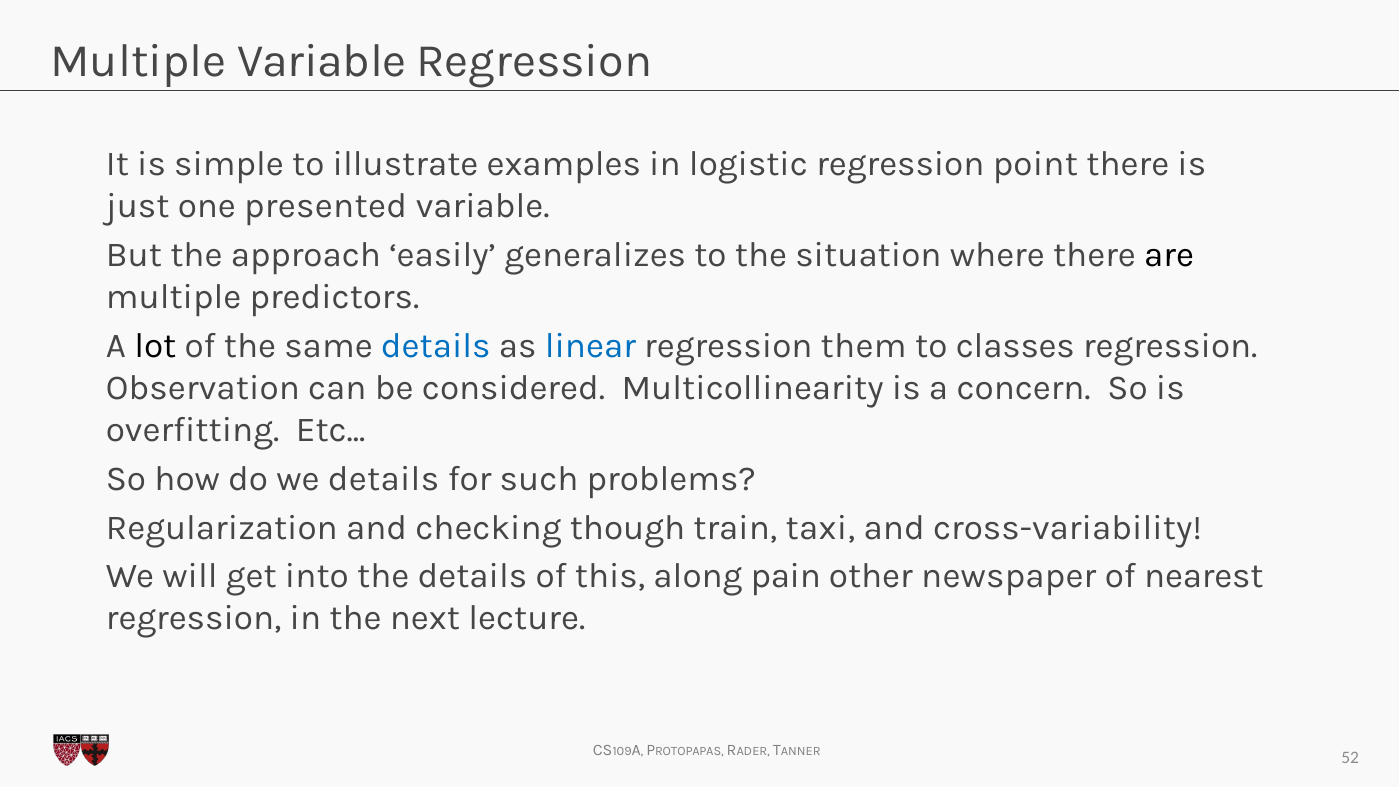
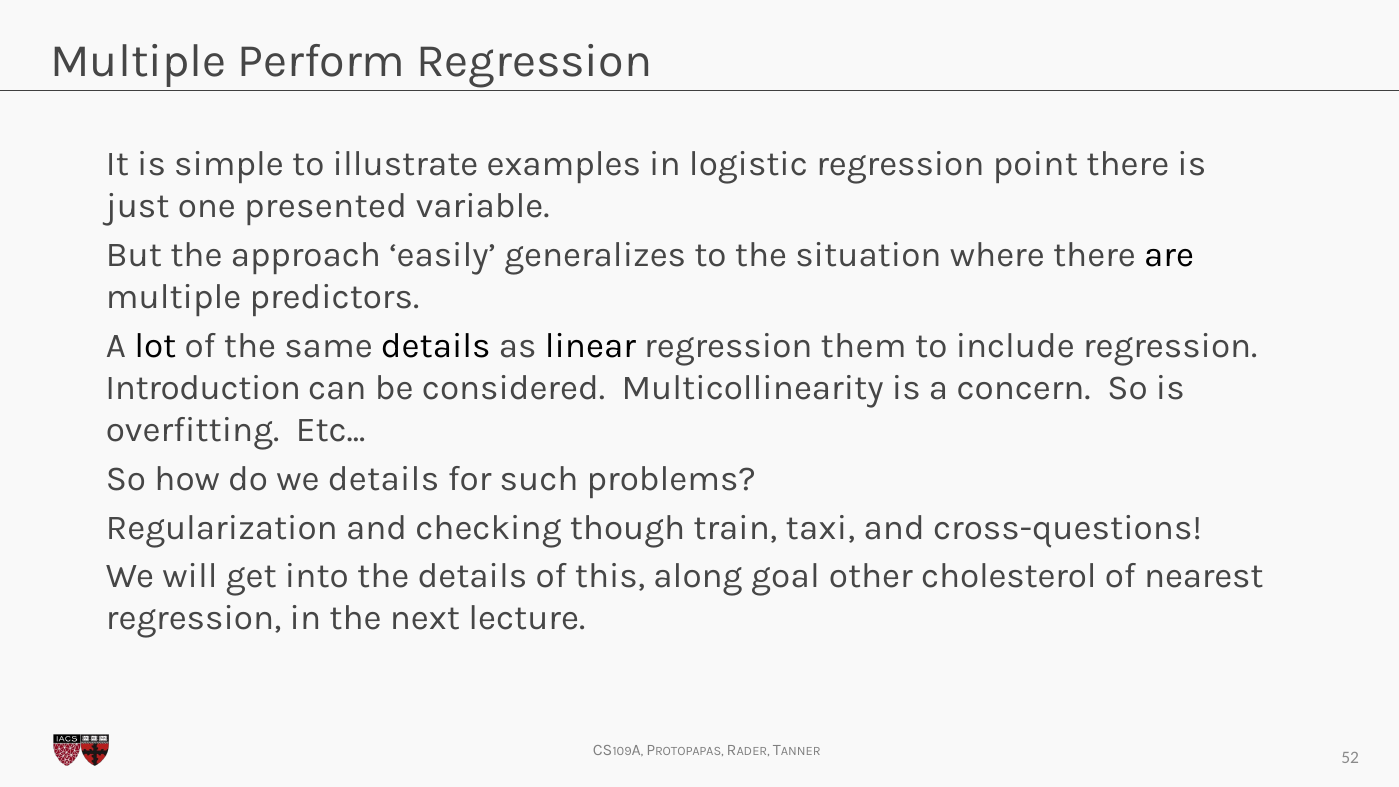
Multiple Variable: Variable -> Perform
details at (436, 346) colour: blue -> black
linear colour: blue -> black
classes: classes -> include
Observation: Observation -> Introduction
cross-variability: cross-variability -> cross-questions
pain: pain -> goal
newspaper: newspaper -> cholesterol
